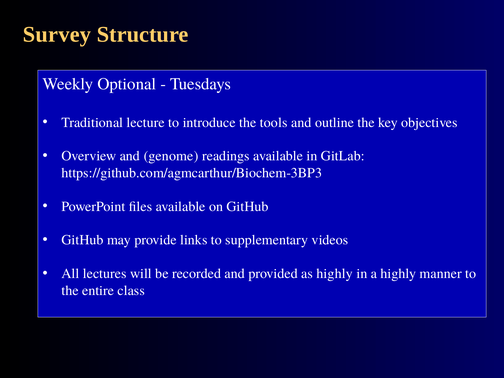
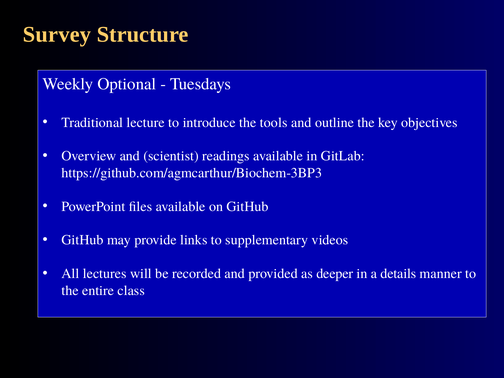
genome: genome -> scientist
as highly: highly -> deeper
a highly: highly -> details
